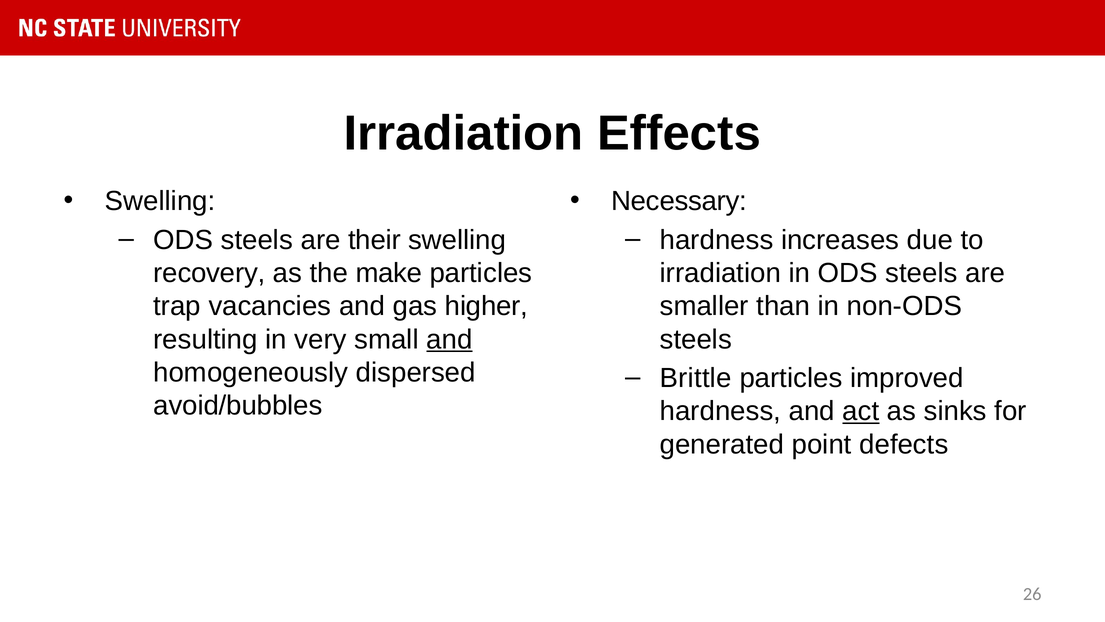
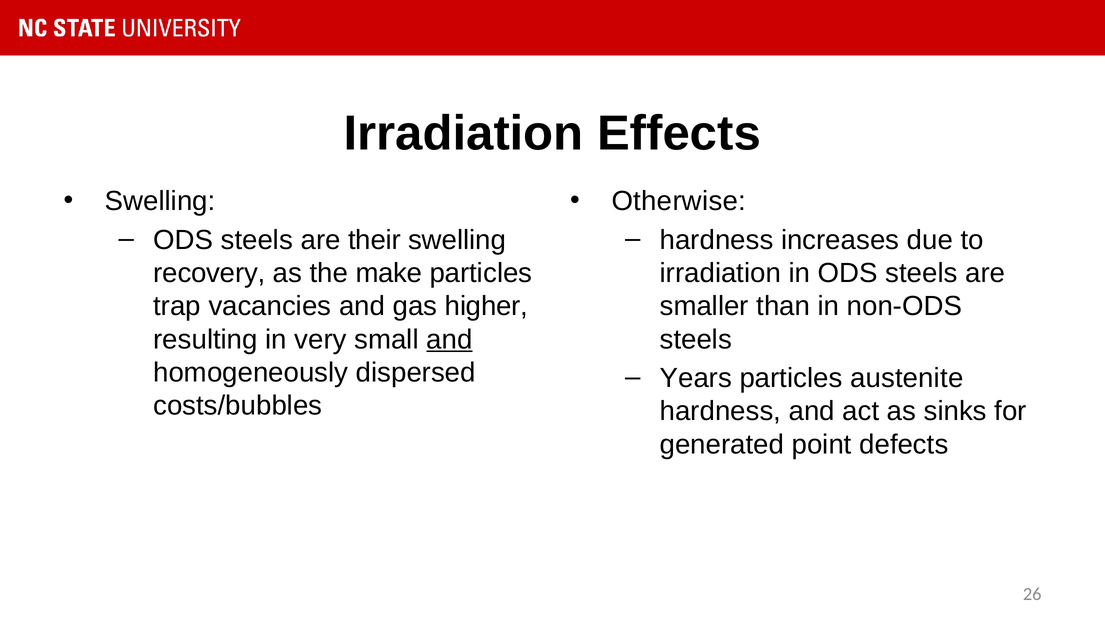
Necessary: Necessary -> Otherwise
Brittle: Brittle -> Years
improved: improved -> austenite
avoid/bubbles: avoid/bubbles -> costs/bubbles
act underline: present -> none
